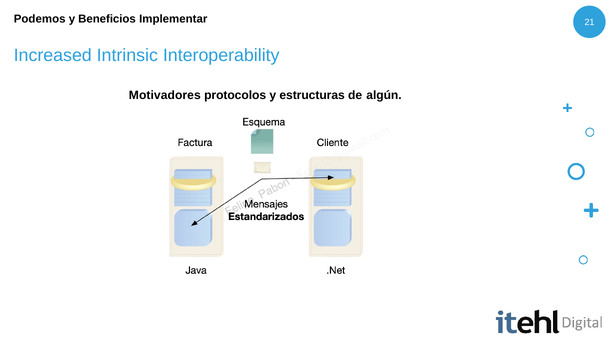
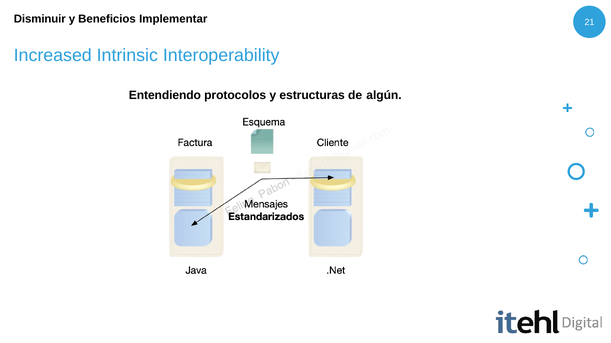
Podemos: Podemos -> Disminuir
Motivadores: Motivadores -> Entendiendo
